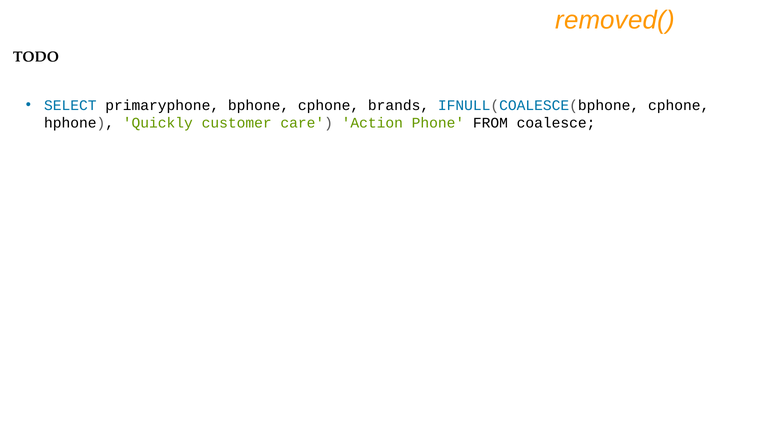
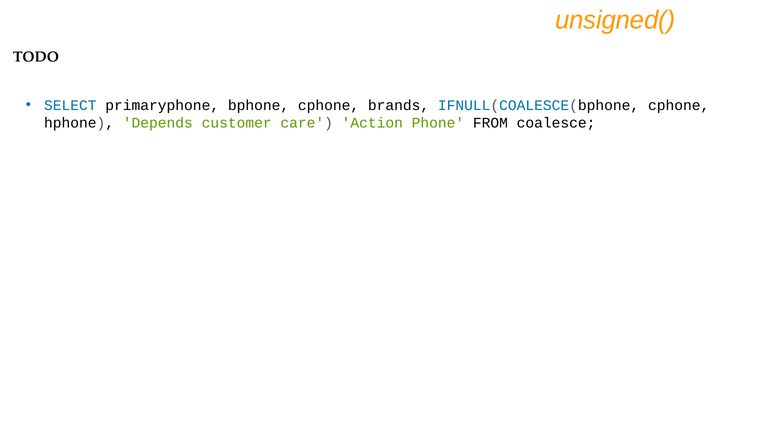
removed(: removed( -> unsigned(
Quickly: Quickly -> Depends
